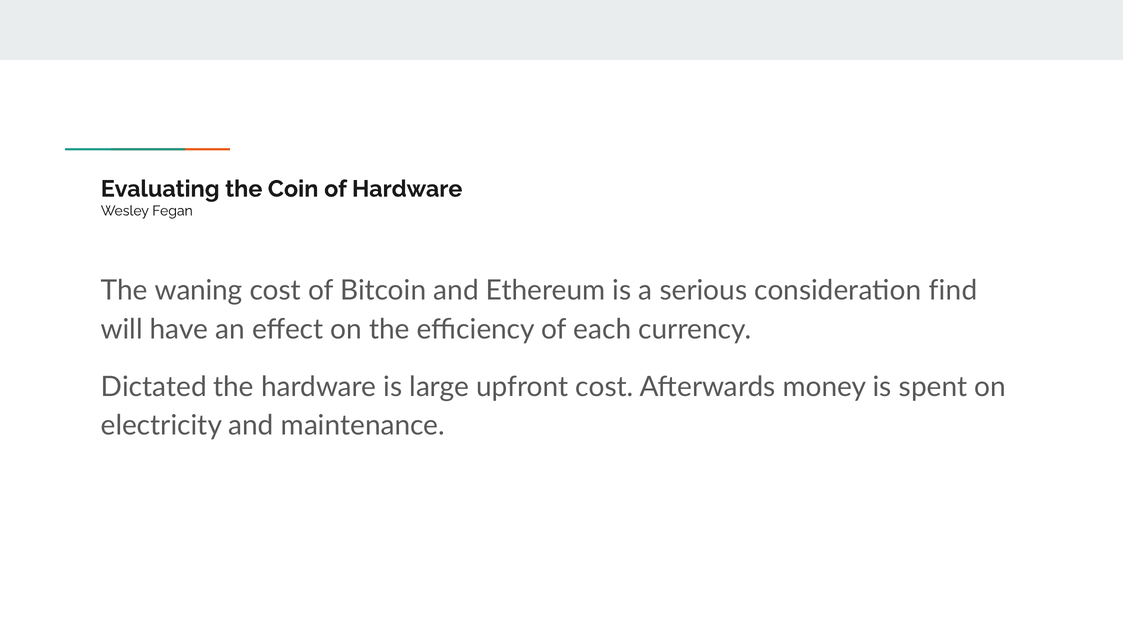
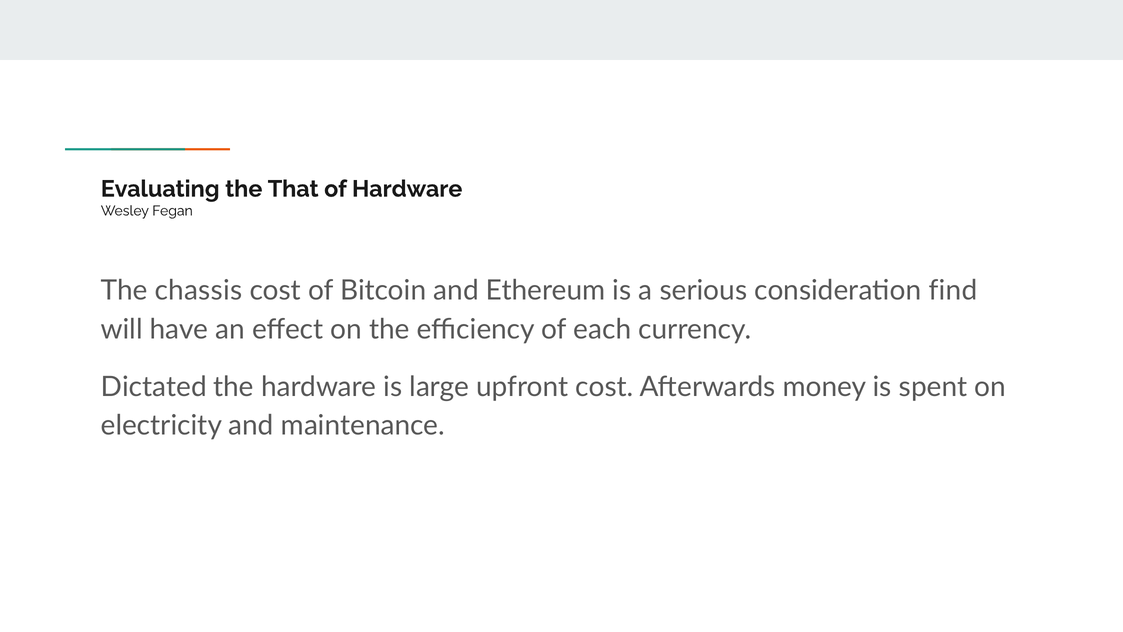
Coin: Coin -> That
waning: waning -> chassis
